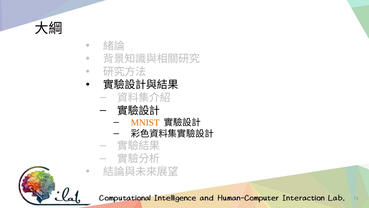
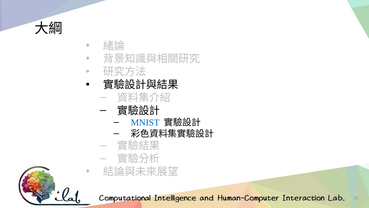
MNIST colour: orange -> blue
